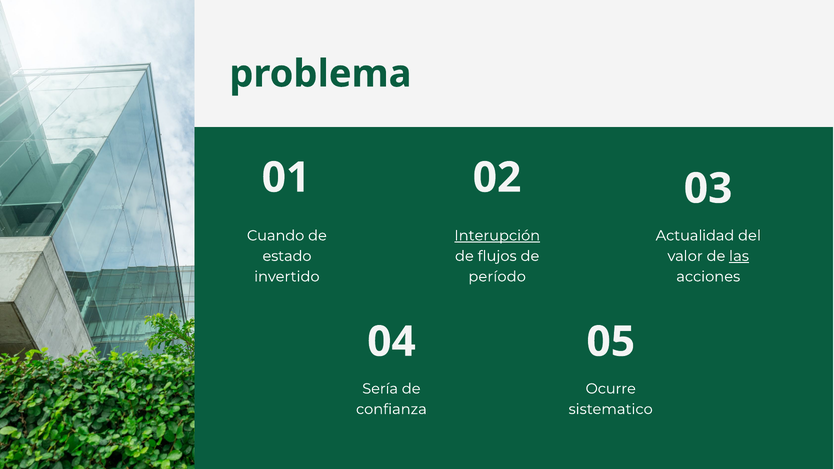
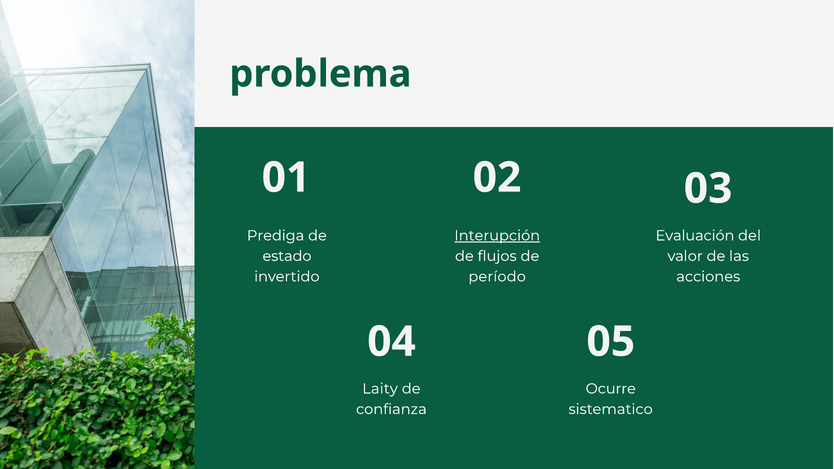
Cuando: Cuando -> Prediga
Actualidad: Actualidad -> Evaluación
las underline: present -> none
Sería: Sería -> Laity
